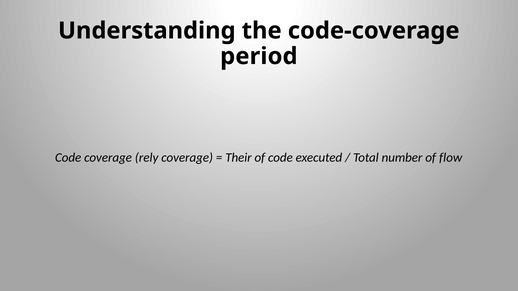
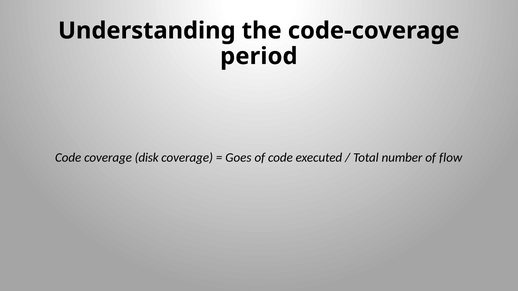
rely: rely -> disk
Their: Their -> Goes
